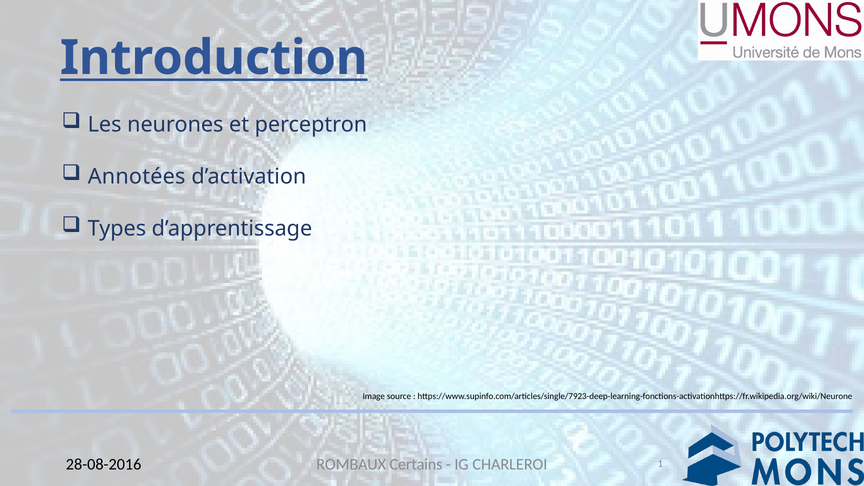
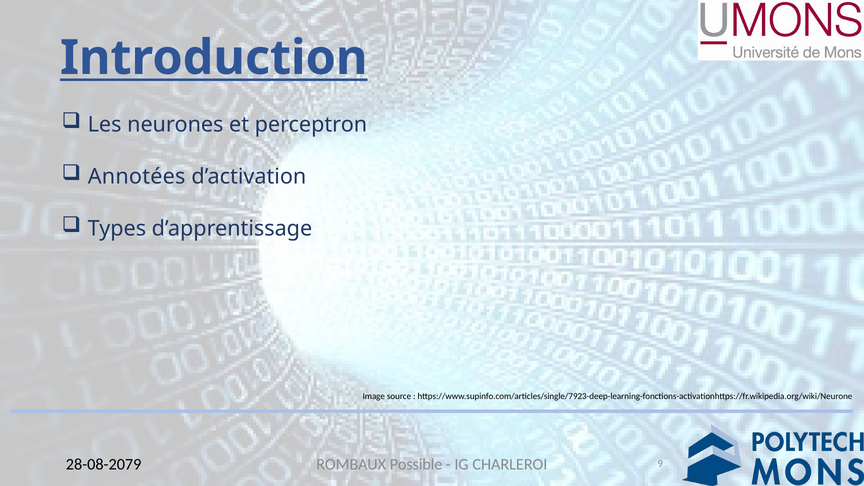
Certains: Certains -> Possible
1: 1 -> 9
28-08-2016: 28-08-2016 -> 28-08-2079
